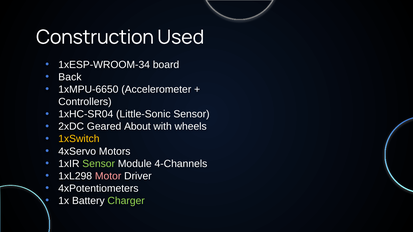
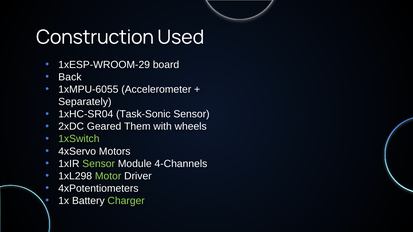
1xESP-WROOM-34: 1xESP-WROOM-34 -> 1xESP-WROOM-29
1xMPU-6650: 1xMPU-6650 -> 1xMPU-6055
Controllers: Controllers -> Separately
Little-Sonic: Little-Sonic -> Task-Sonic
About: About -> Them
1xSwitch colour: yellow -> light green
Motor colour: pink -> light green
